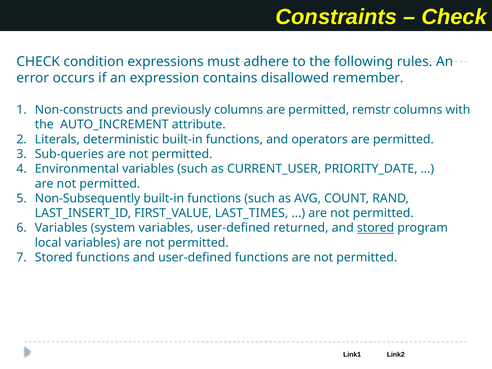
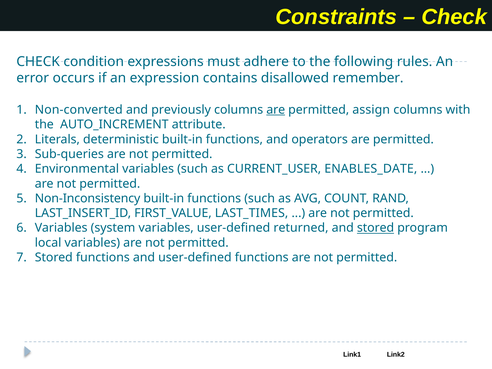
Non-constructs: Non-constructs -> Non-converted
are at (276, 110) underline: none -> present
remstr: remstr -> assign
PRIORITY_DATE: PRIORITY_DATE -> ENABLES_DATE
Non-Subsequently: Non-Subsequently -> Non-Inconsistency
